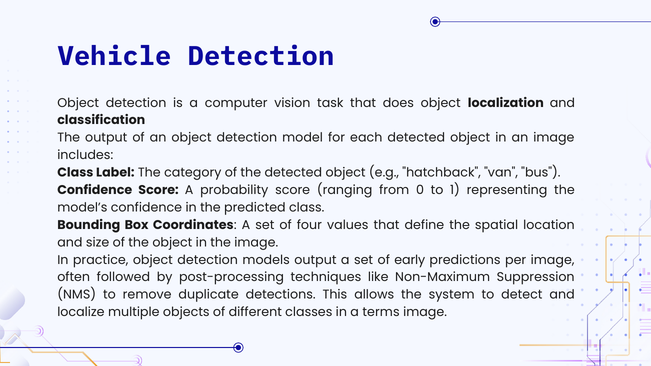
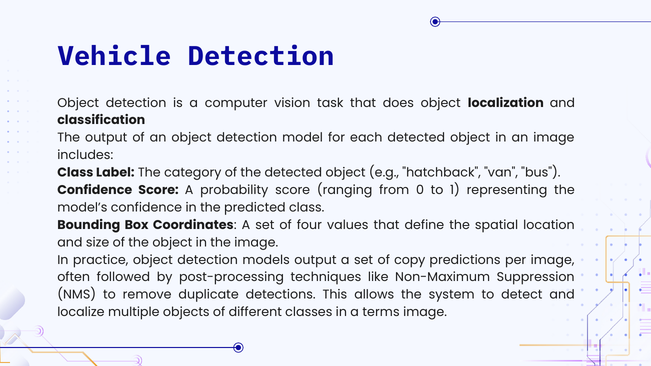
early: early -> copy
